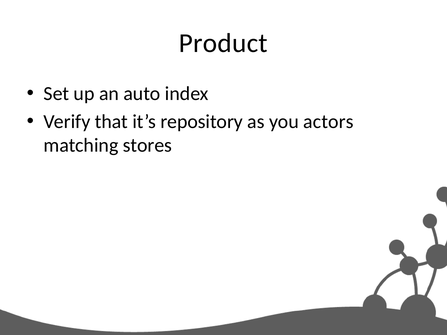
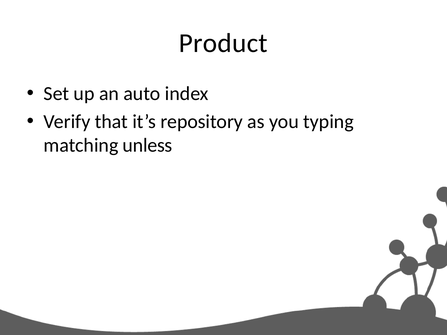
actors: actors -> typing
stores: stores -> unless
